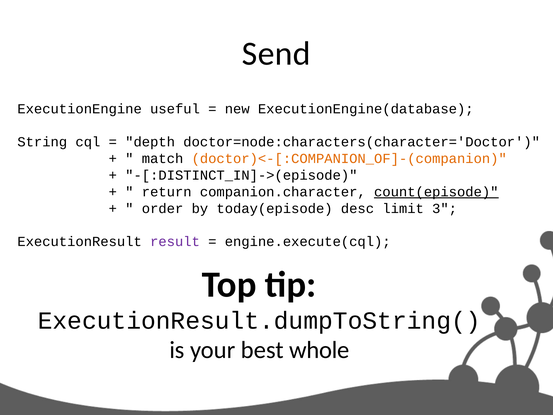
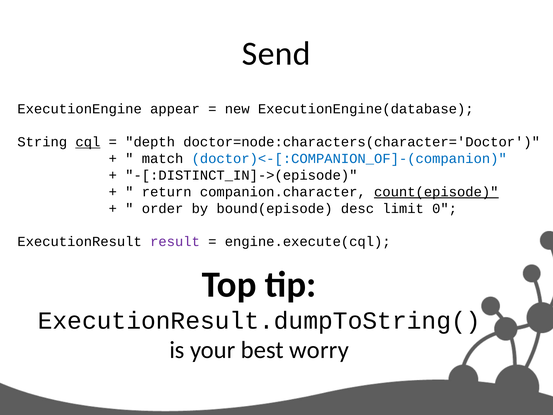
useful: useful -> appear
cql underline: none -> present
doctor)<-[:COMPANION_OF]-(companion colour: orange -> blue
today(episode: today(episode -> bound(episode
3: 3 -> 0
whole: whole -> worry
